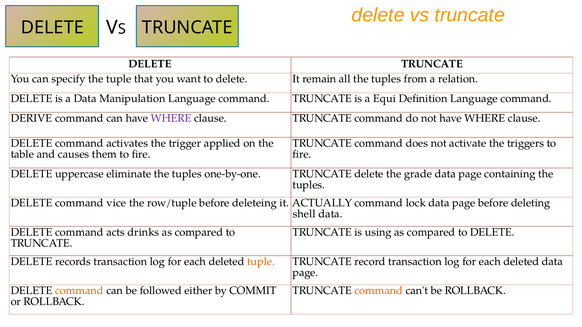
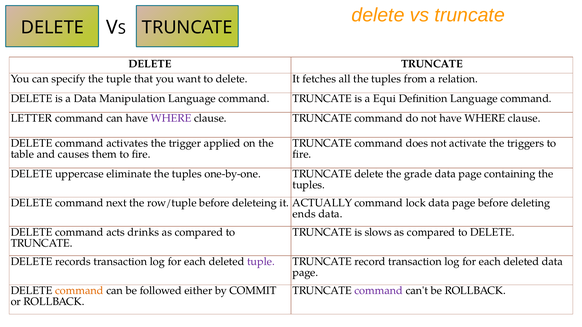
remain: remain -> fetches
DERIVE: DERIVE -> LETTER
vice: vice -> next
shell: shell -> ends
using: using -> slows
tuple at (261, 262) colour: orange -> purple
command at (379, 291) colour: orange -> purple
